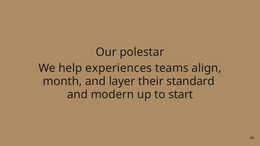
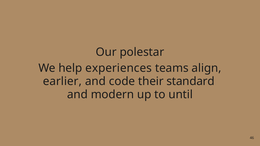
month: month -> earlier
layer: layer -> code
start: start -> until
